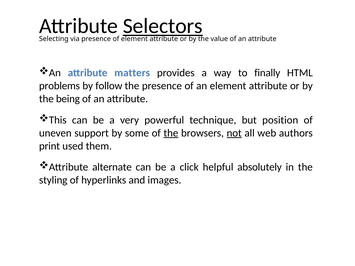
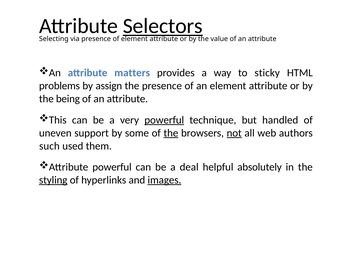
finally: finally -> sticky
follow: follow -> assign
powerful at (164, 120) underline: none -> present
position: position -> handled
print: print -> such
Attribute alternate: alternate -> powerful
click: click -> deal
styling underline: none -> present
images underline: none -> present
